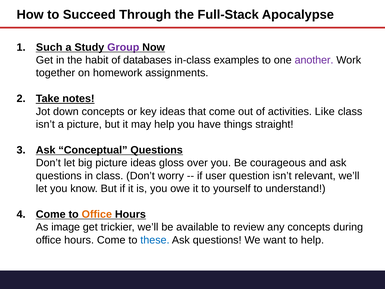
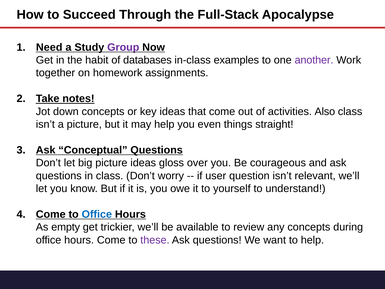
Such: Such -> Need
Like: Like -> Also
have: have -> even
Office at (97, 214) colour: orange -> blue
image: image -> empty
these colour: blue -> purple
